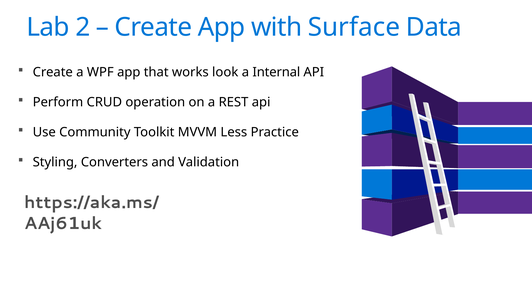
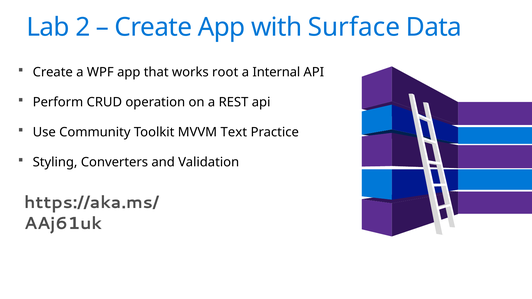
look: look -> root
Less: Less -> Text
